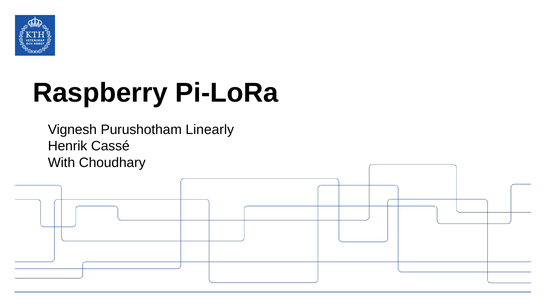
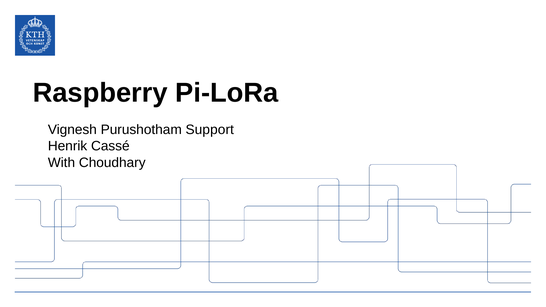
Linearly: Linearly -> Support
